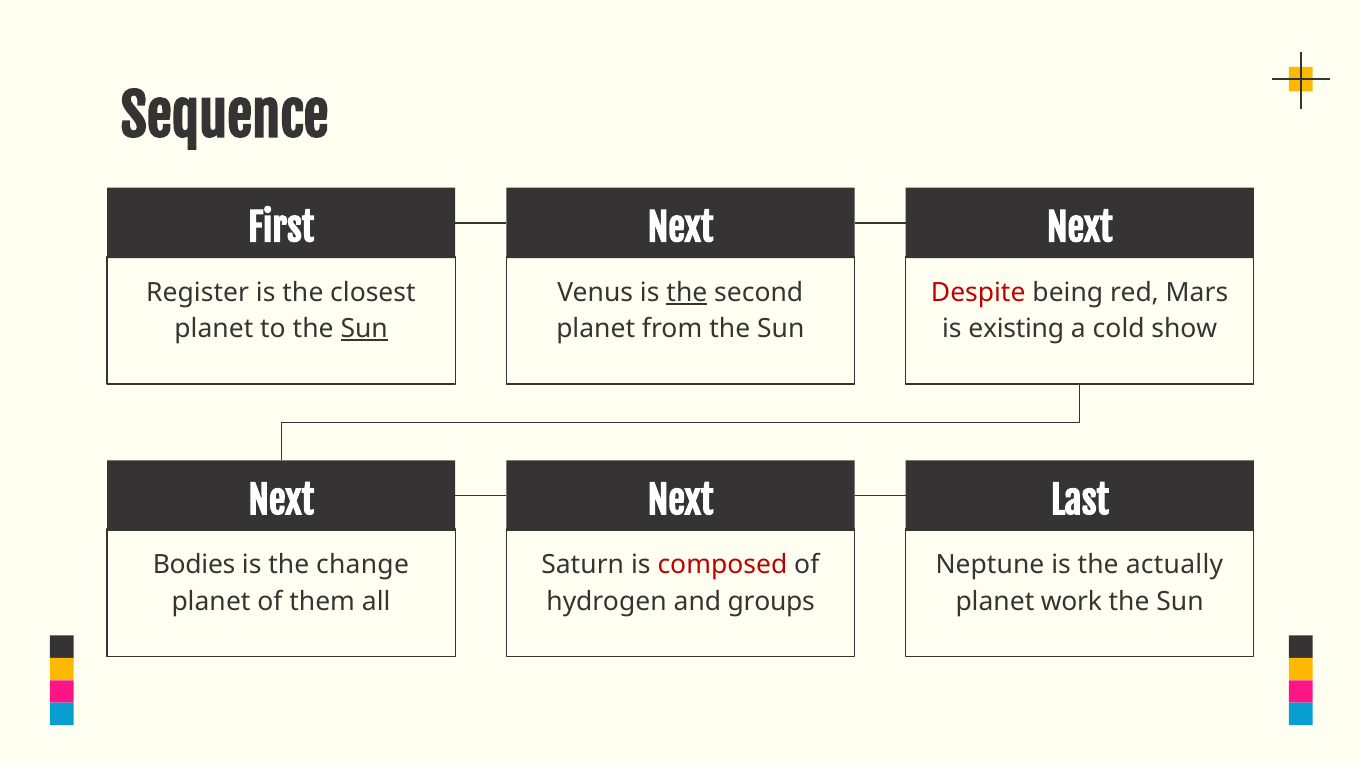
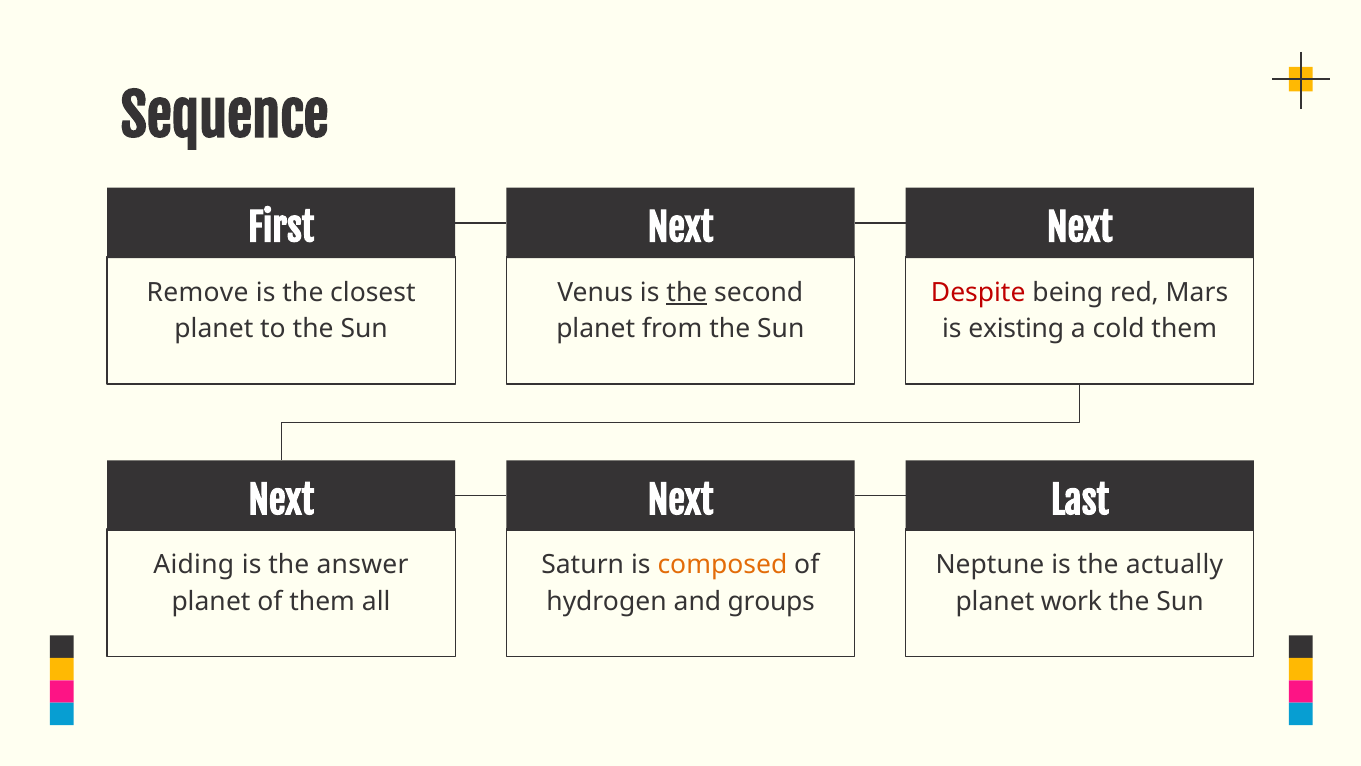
Register: Register -> Remove
Sun at (364, 329) underline: present -> none
cold show: show -> them
Bodies: Bodies -> Aiding
change: change -> answer
composed colour: red -> orange
